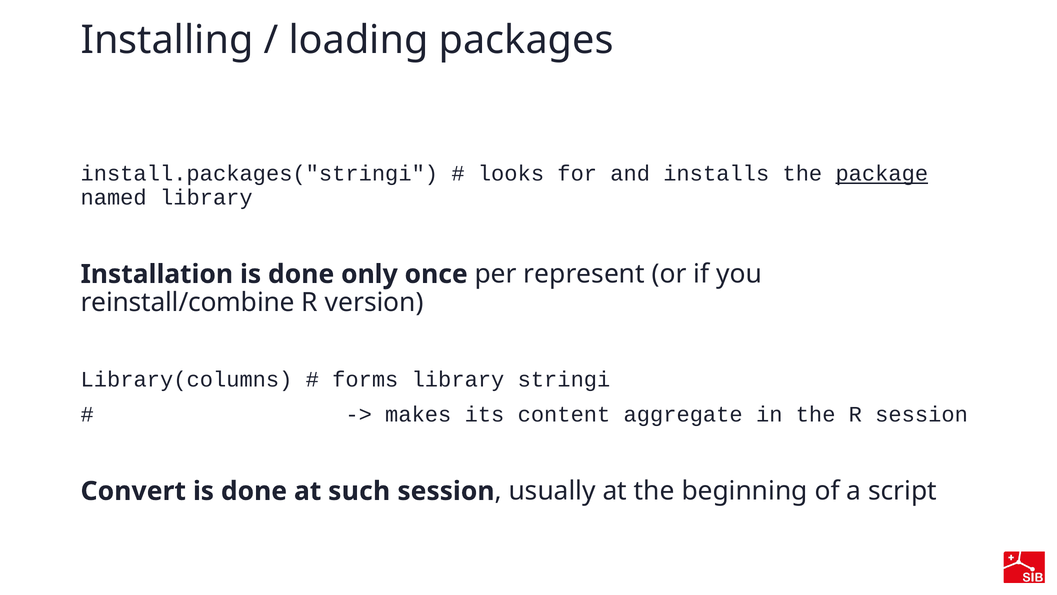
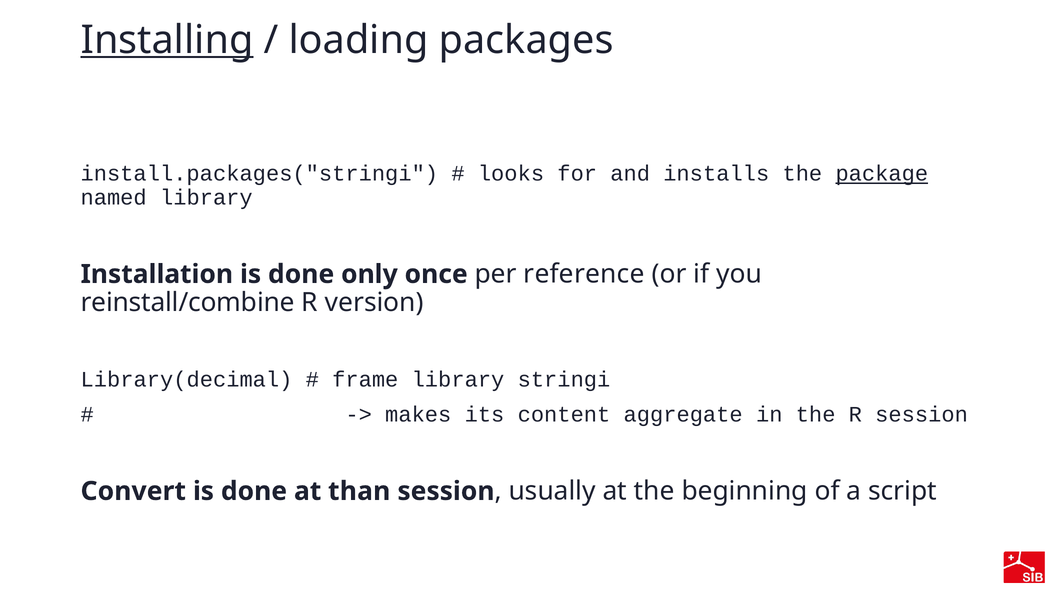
Installing underline: none -> present
represent: represent -> reference
Library(columns: Library(columns -> Library(decimal
forms: forms -> frame
such: such -> than
